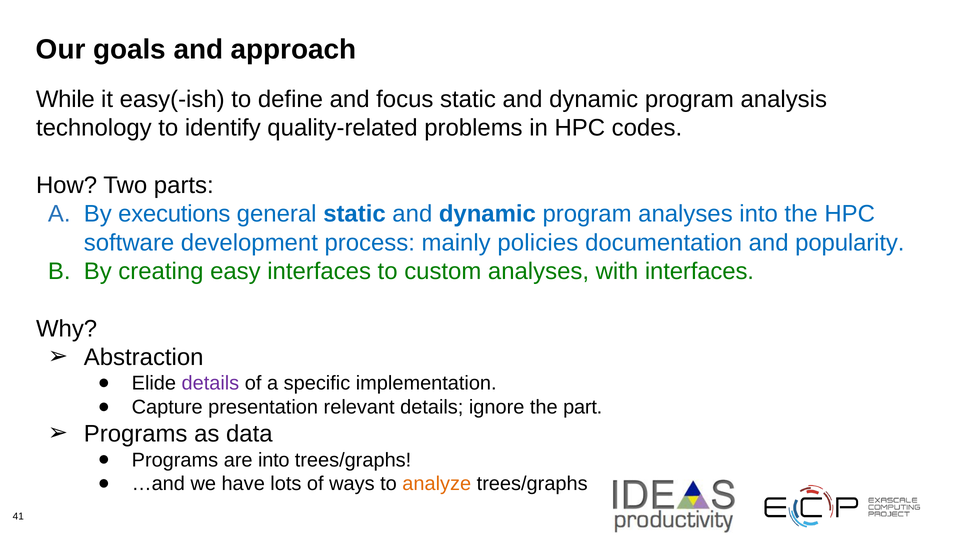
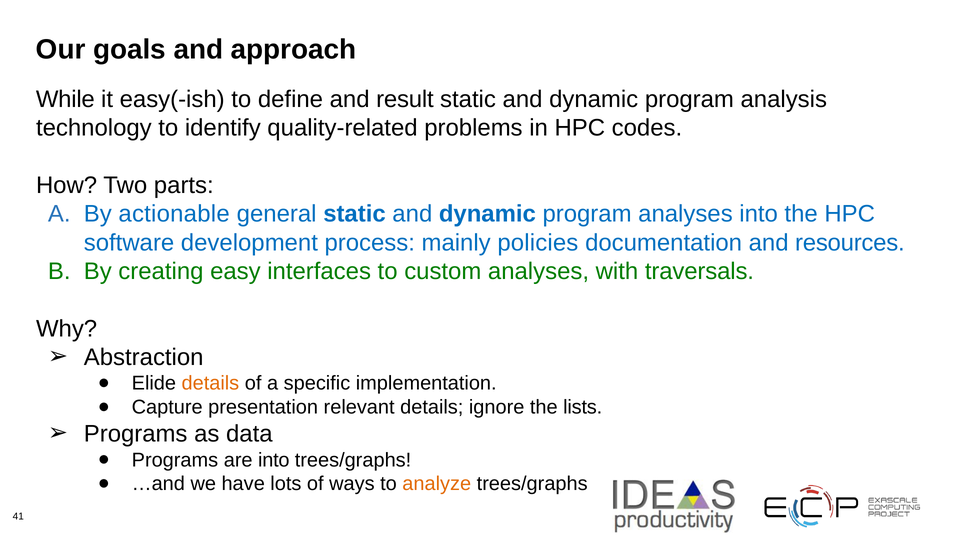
focus: focus -> result
executions: executions -> actionable
popularity: popularity -> resources
with interfaces: interfaces -> traversals
details at (210, 384) colour: purple -> orange
part: part -> lists
